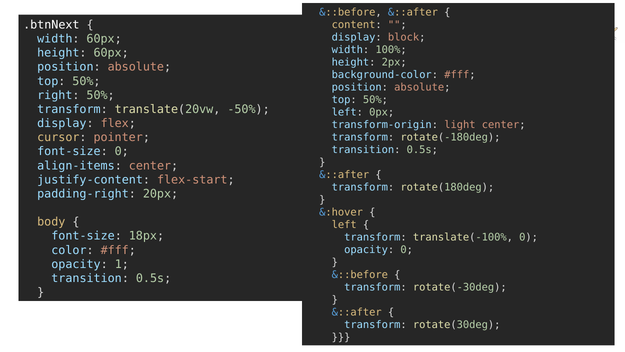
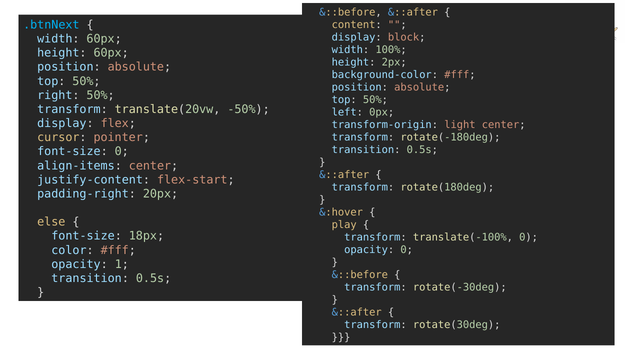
.btnNext colour: white -> light blue
body: body -> else
left at (344, 225): left -> play
